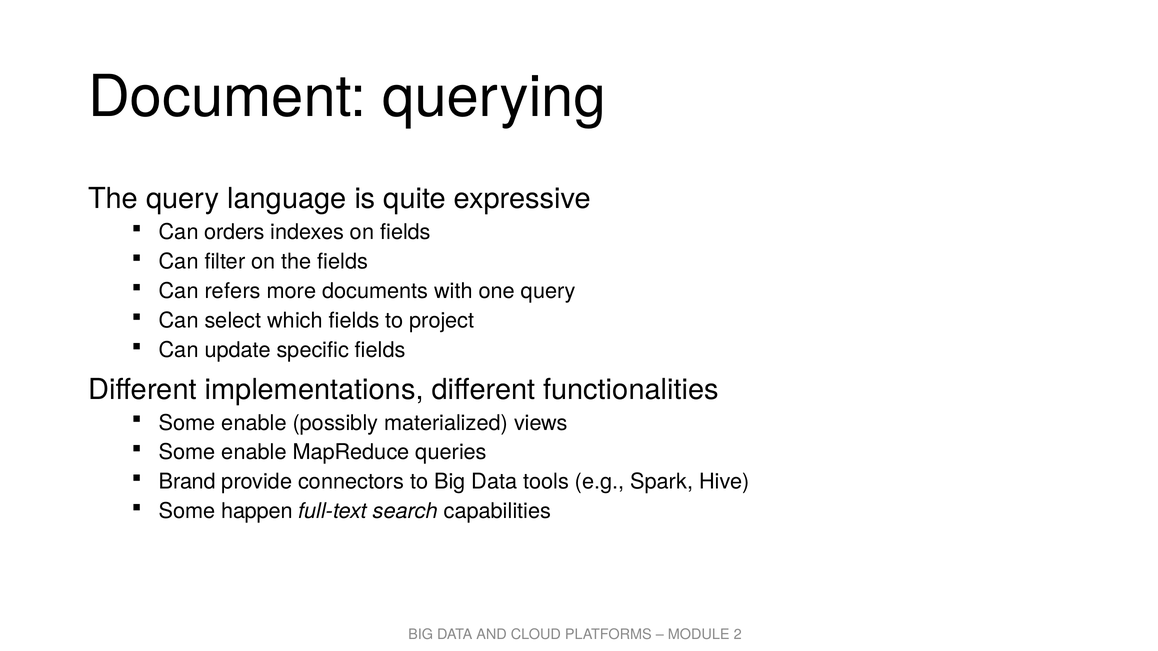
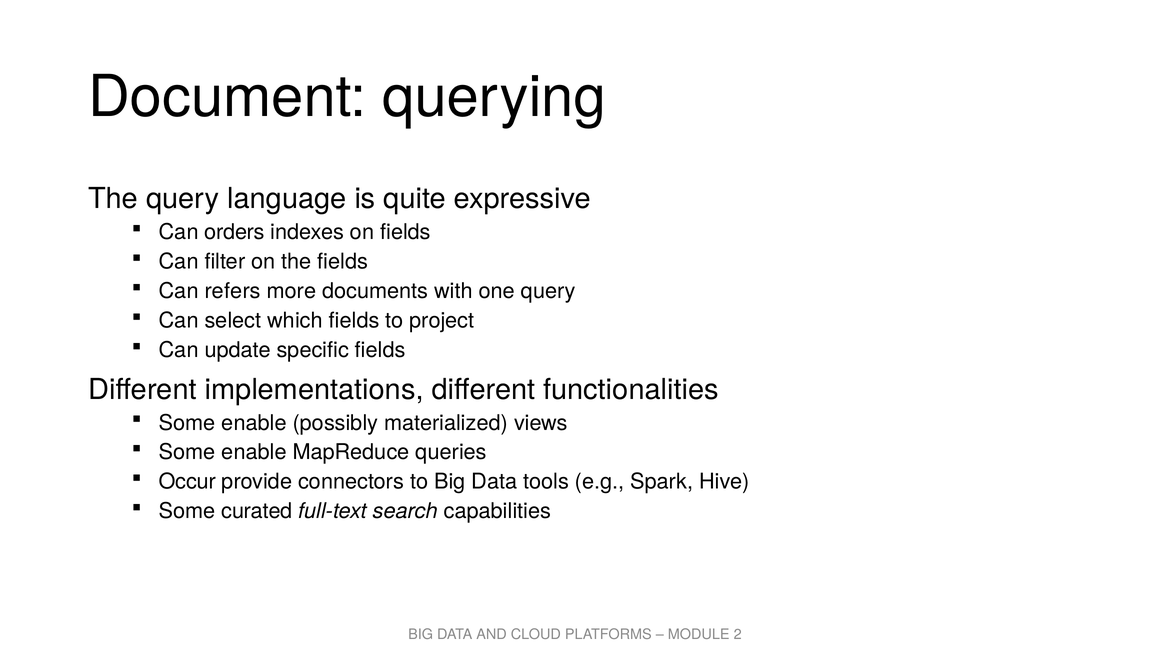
Brand: Brand -> Occur
happen: happen -> curated
